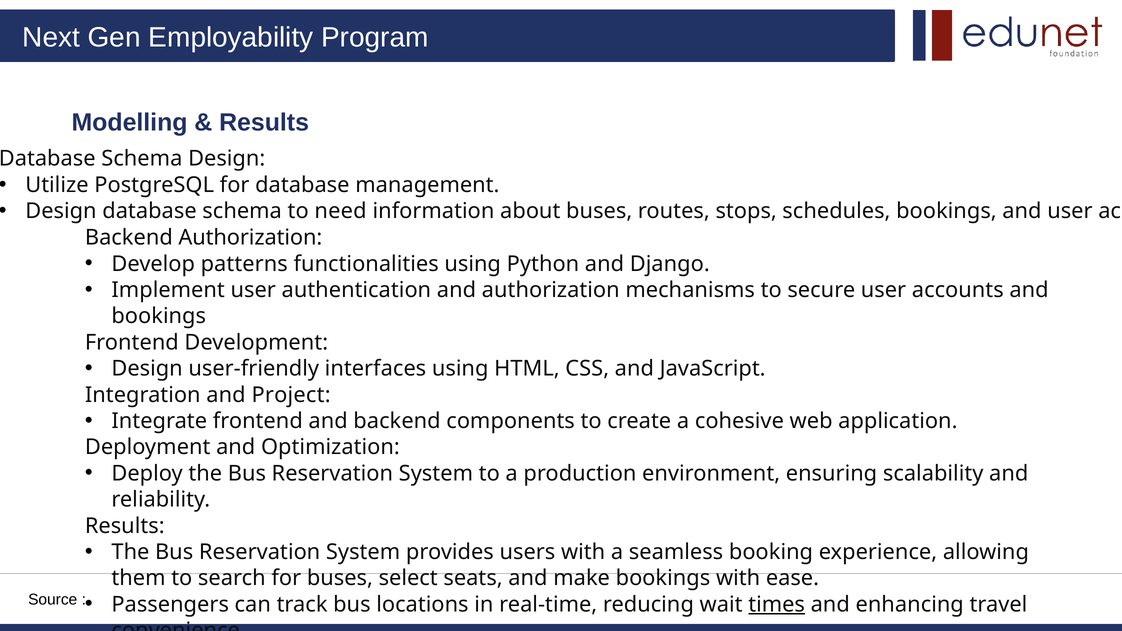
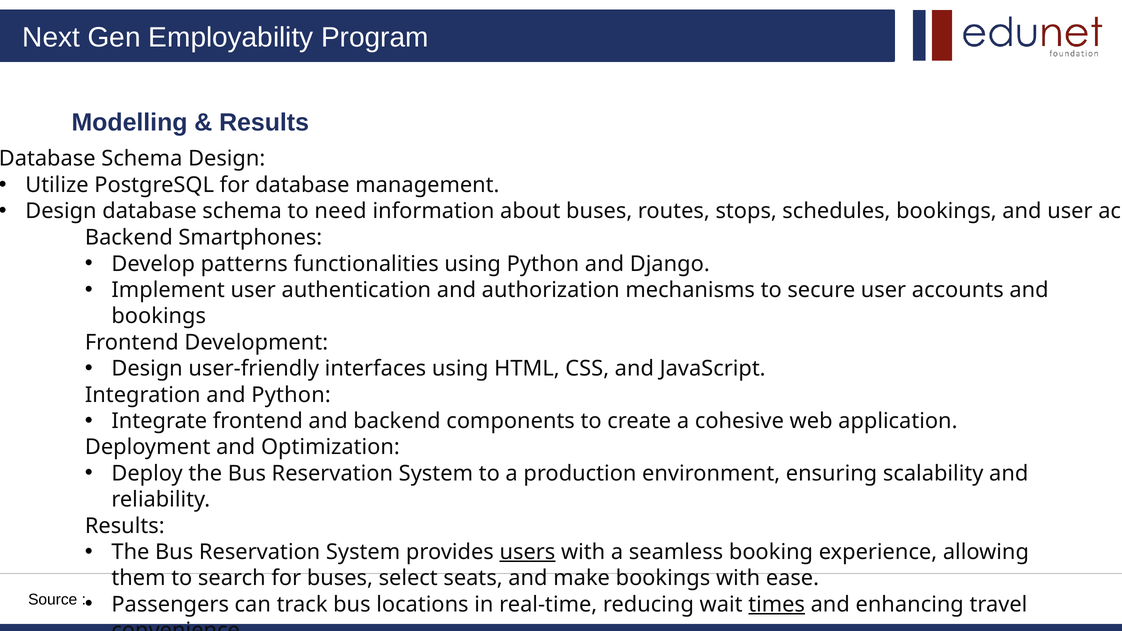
Backend Authorization: Authorization -> Smartphones
and Project: Project -> Python
users underline: none -> present
